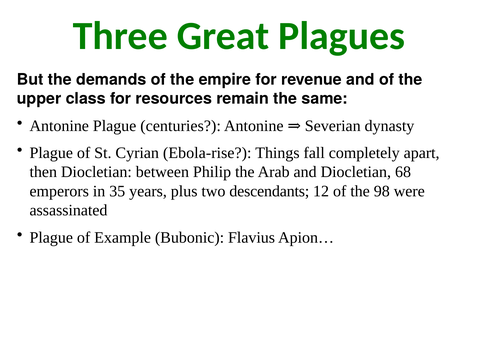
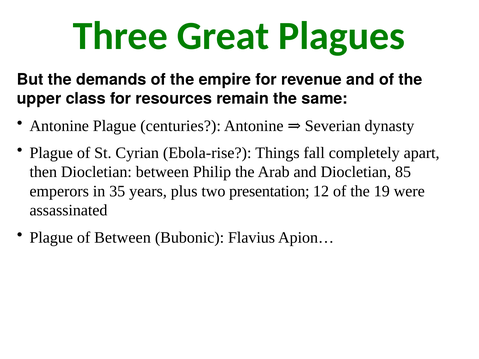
68: 68 -> 85
descendants: descendants -> presentation
98: 98 -> 19
of Example: Example -> Between
